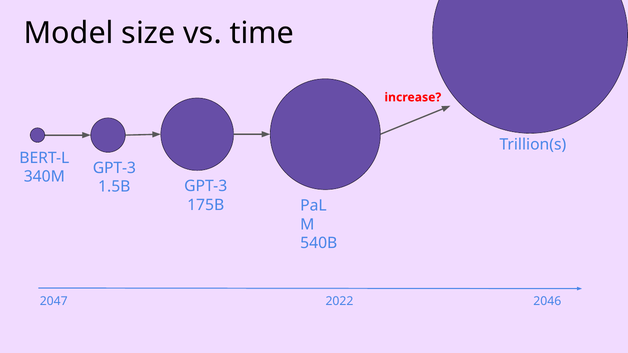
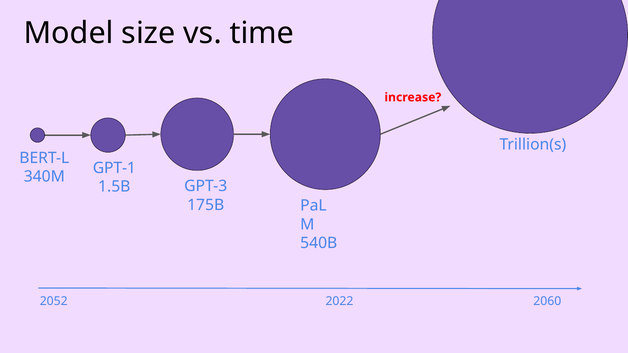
GPT-3 at (114, 168): GPT-3 -> GPT-1
2047: 2047 -> 2052
2046: 2046 -> 2060
